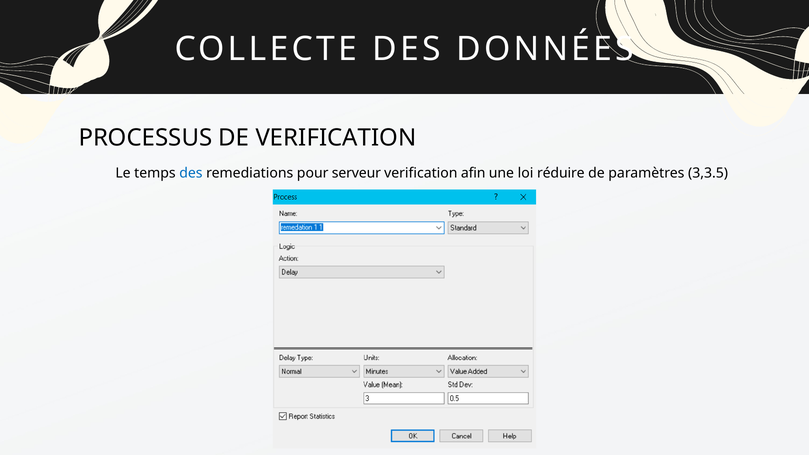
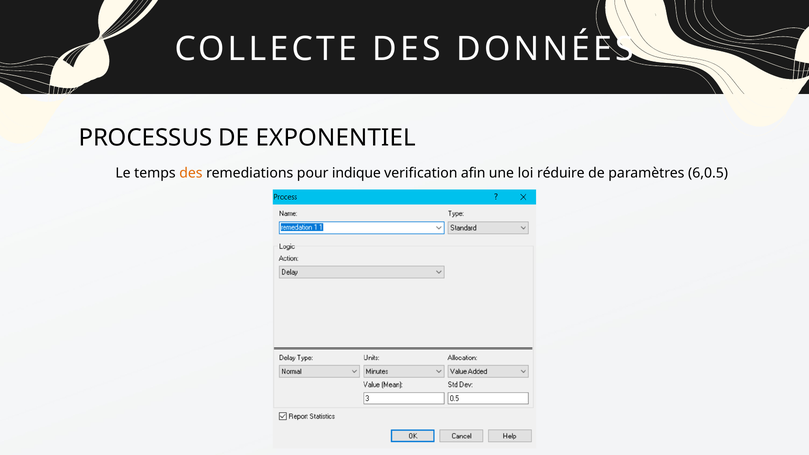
DE VERIFICATION: VERIFICATION -> EXPONENTIEL
des at (191, 173) colour: blue -> orange
serveur: serveur -> indique
3,3.5: 3,3.5 -> 6,0.5
